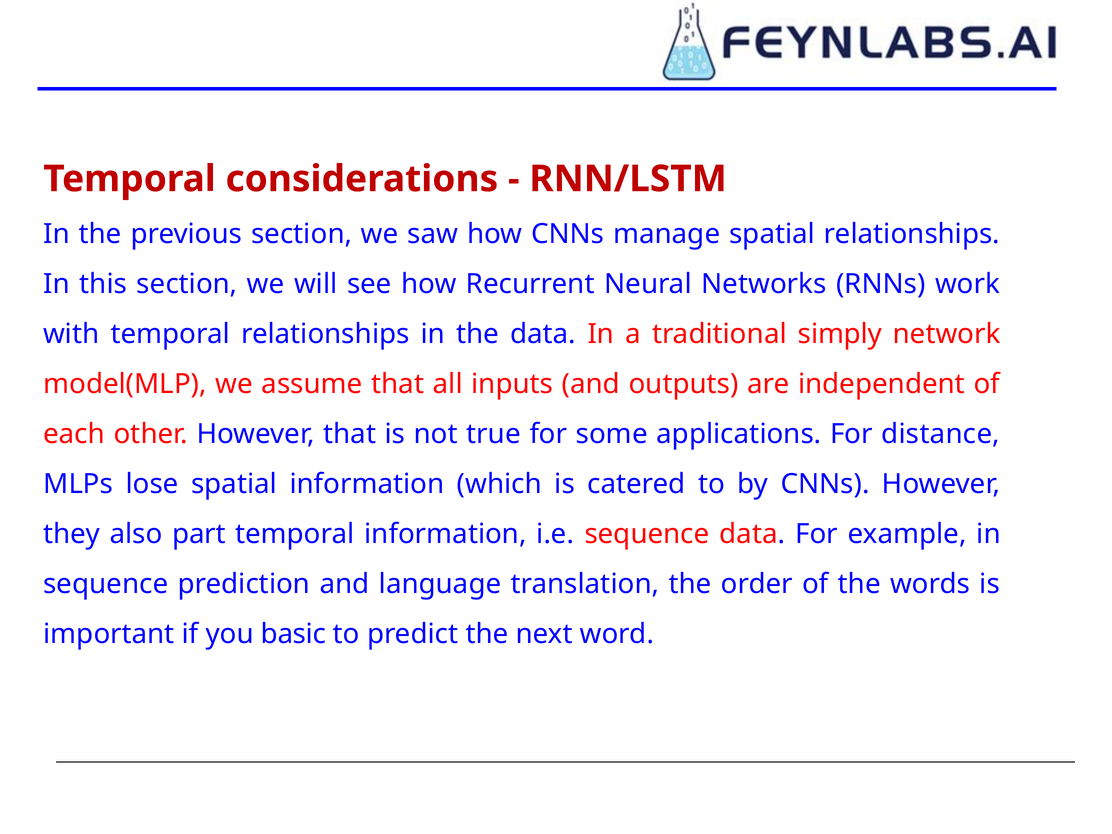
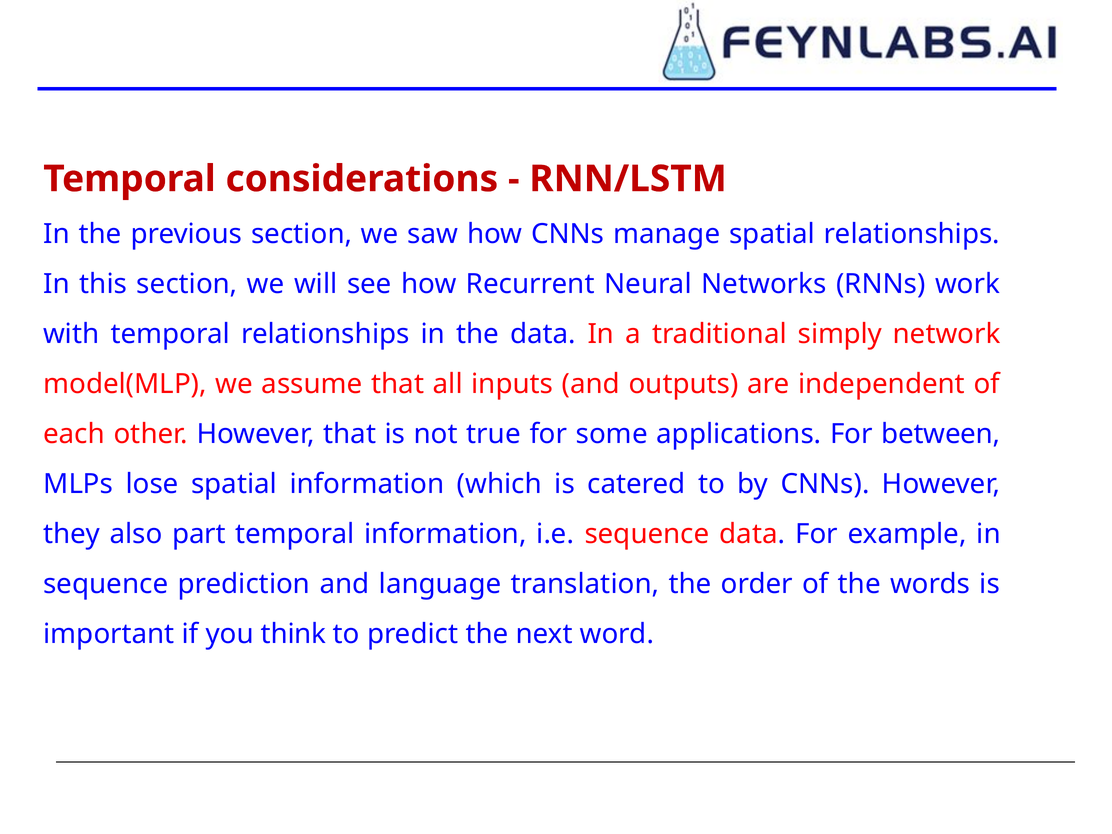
distance: distance -> between
basic: basic -> think
